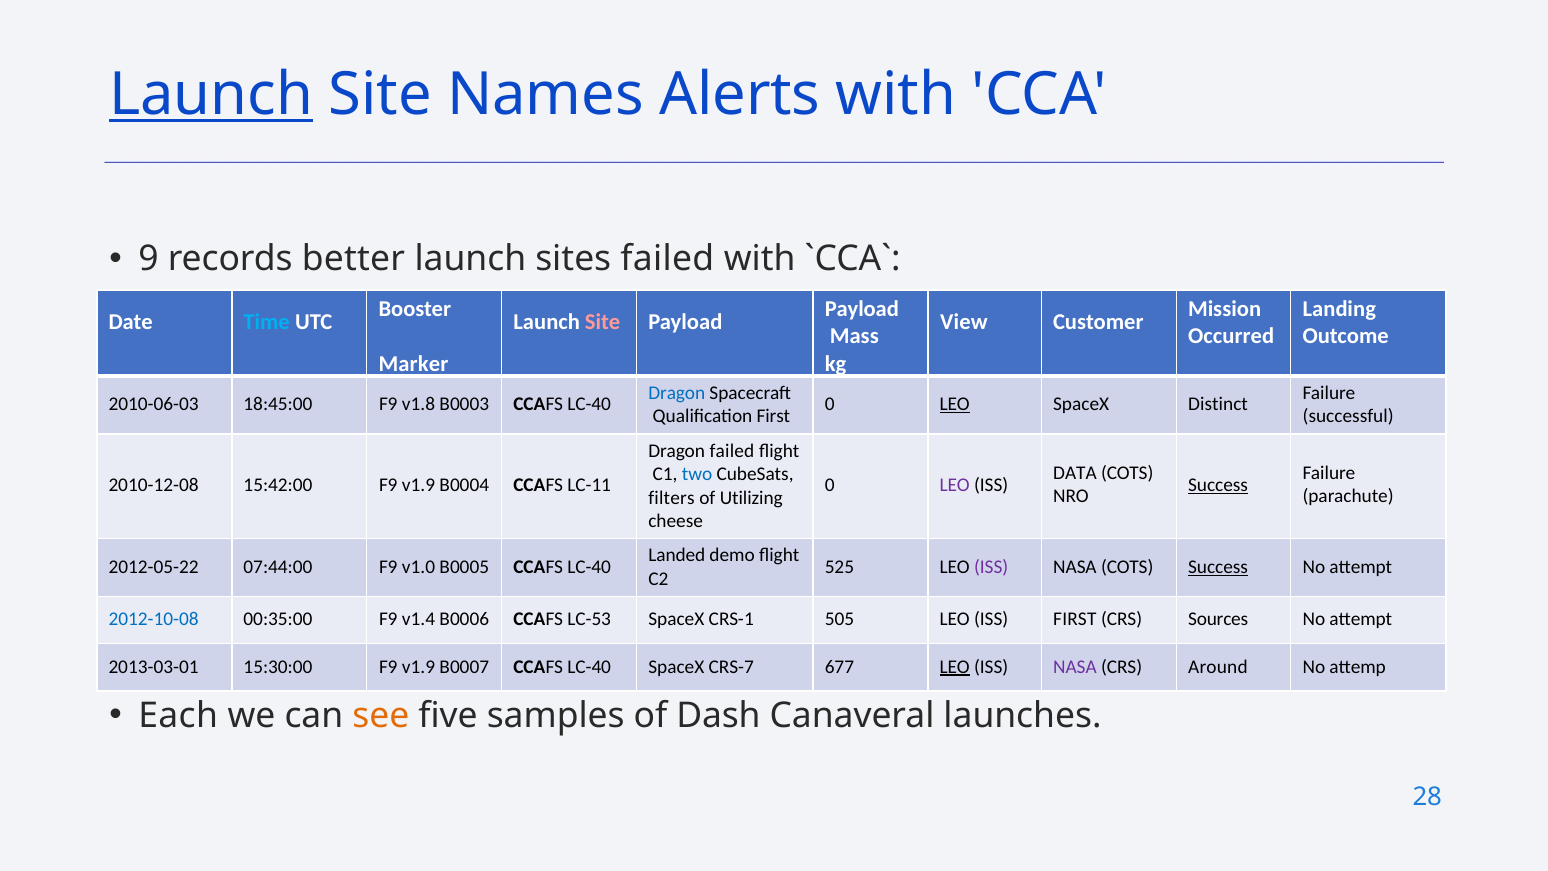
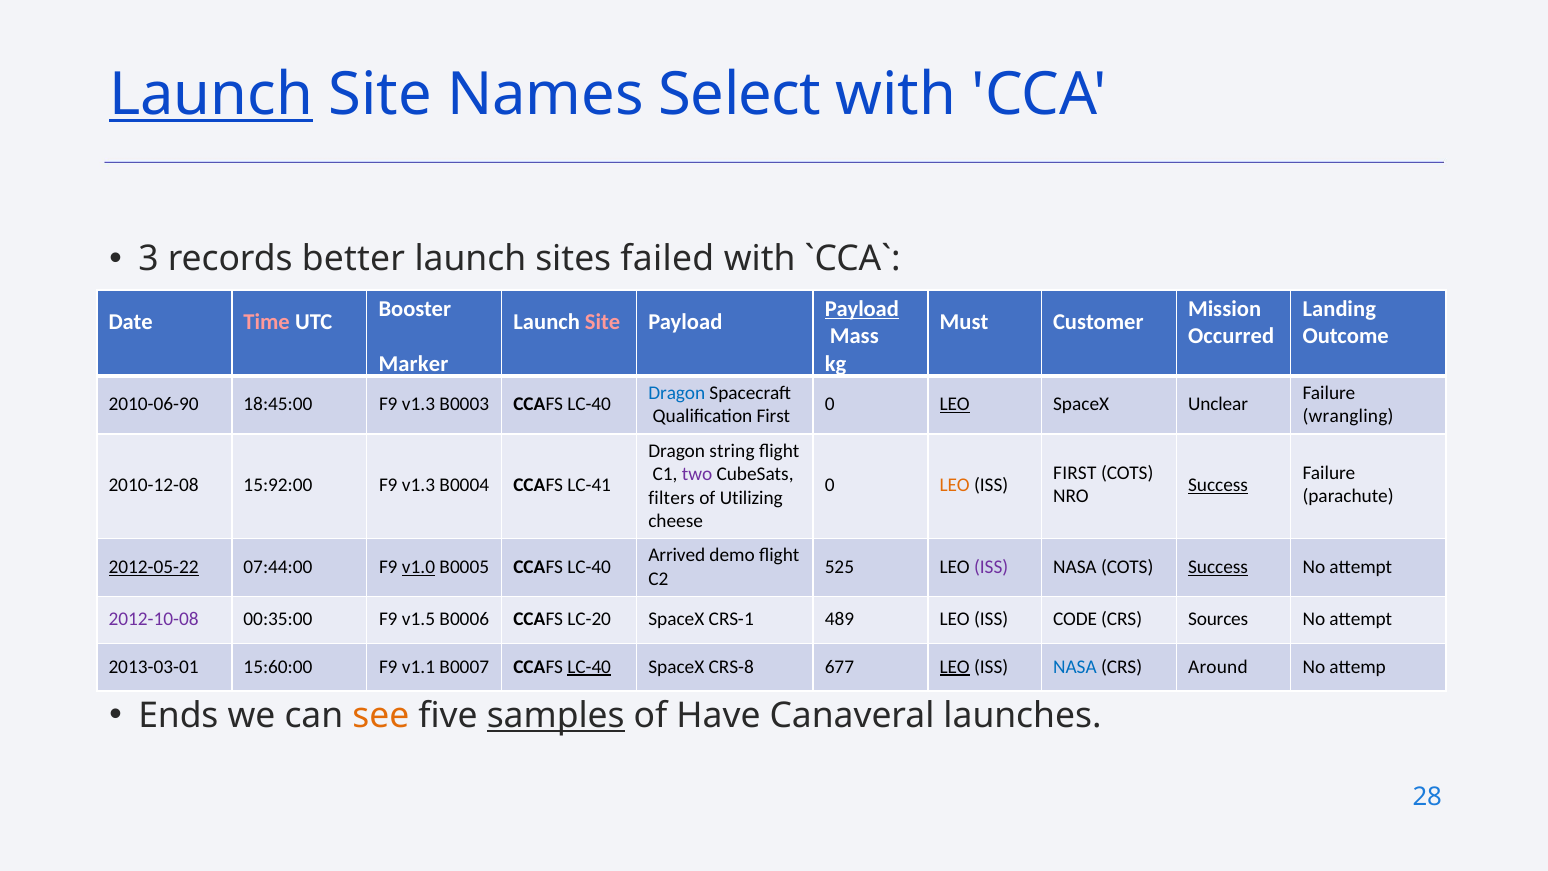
Alerts: Alerts -> Select
9: 9 -> 3
Payload at (862, 309) underline: none -> present
Time colour: light blue -> pink
View: View -> Must
2010-06-03: 2010-06-03 -> 2010-06-90
18:45:00 F9 v1.8: v1.8 -> v1.3
Distinct: Distinct -> Unclear
successful: successful -> wrangling
Dragon failed: failed -> string
DATA at (1075, 473): DATA -> FIRST
two colour: blue -> purple
15:42:00: 15:42:00 -> 15:92:00
v1.9 at (419, 485): v1.9 -> v1.3
LC-11: LC-11 -> LC-41
LEO at (955, 485) colour: purple -> orange
Landed: Landed -> Arrived
2012-05-22 underline: none -> present
v1.0 underline: none -> present
2012-10-08 colour: blue -> purple
v1.4: v1.4 -> v1.5
LC-53: LC-53 -> LC-20
505: 505 -> 489
ISS FIRST: FIRST -> CODE
15:30:00: 15:30:00 -> 15:60:00
v1.9 at (419, 666): v1.9 -> v1.1
LC-40 at (589, 666) underline: none -> present
CRS-7: CRS-7 -> CRS-8
NASA at (1075, 666) colour: purple -> blue
Each: Each -> Ends
samples underline: none -> present
Dash: Dash -> Have
